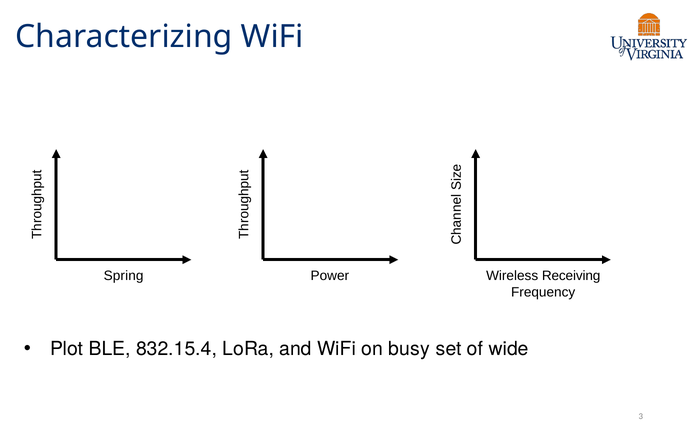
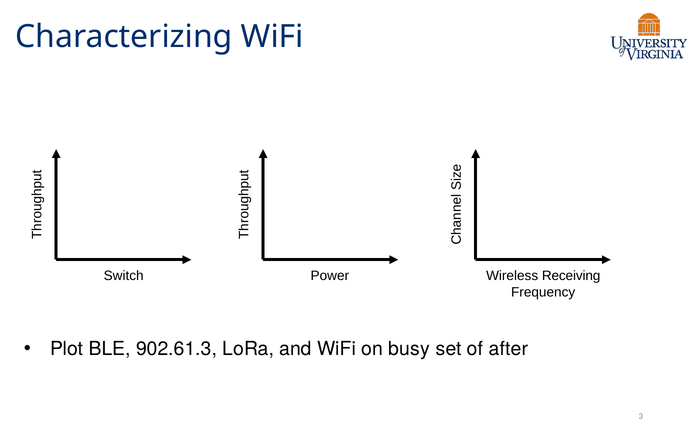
Spring: Spring -> Switch
832.15.4: 832.15.4 -> 902.61.3
wide: wide -> after
